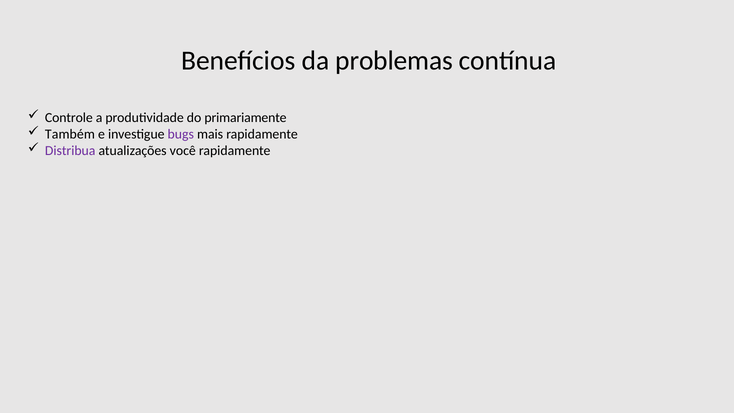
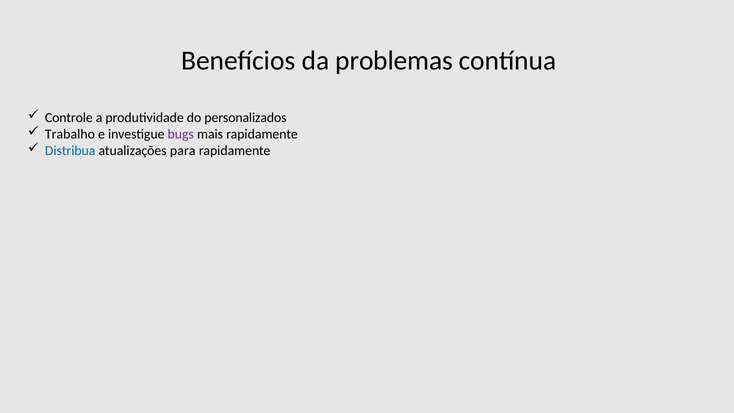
primariamente: primariamente -> personalizados
Também: Também -> Trabalho
Distribua colour: purple -> blue
você: você -> para
